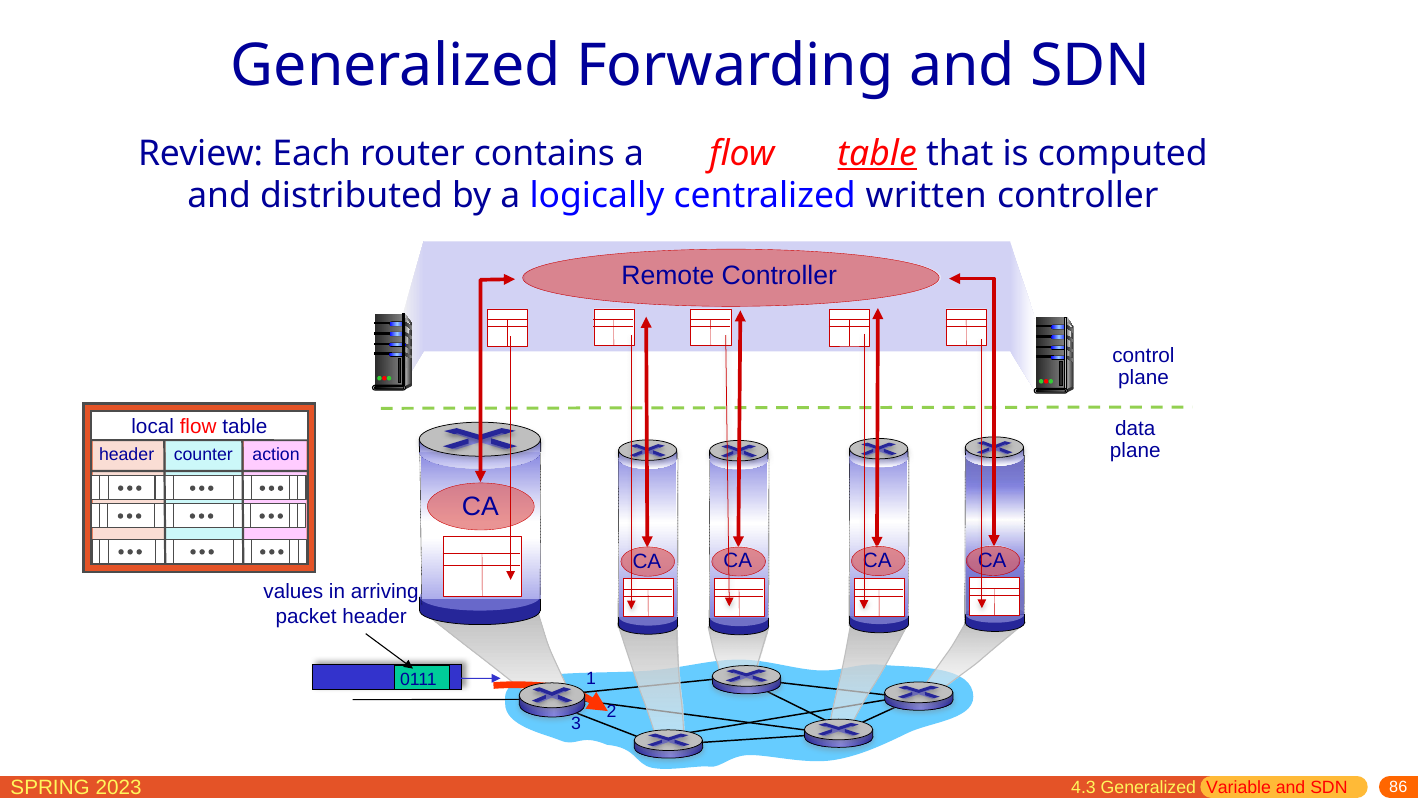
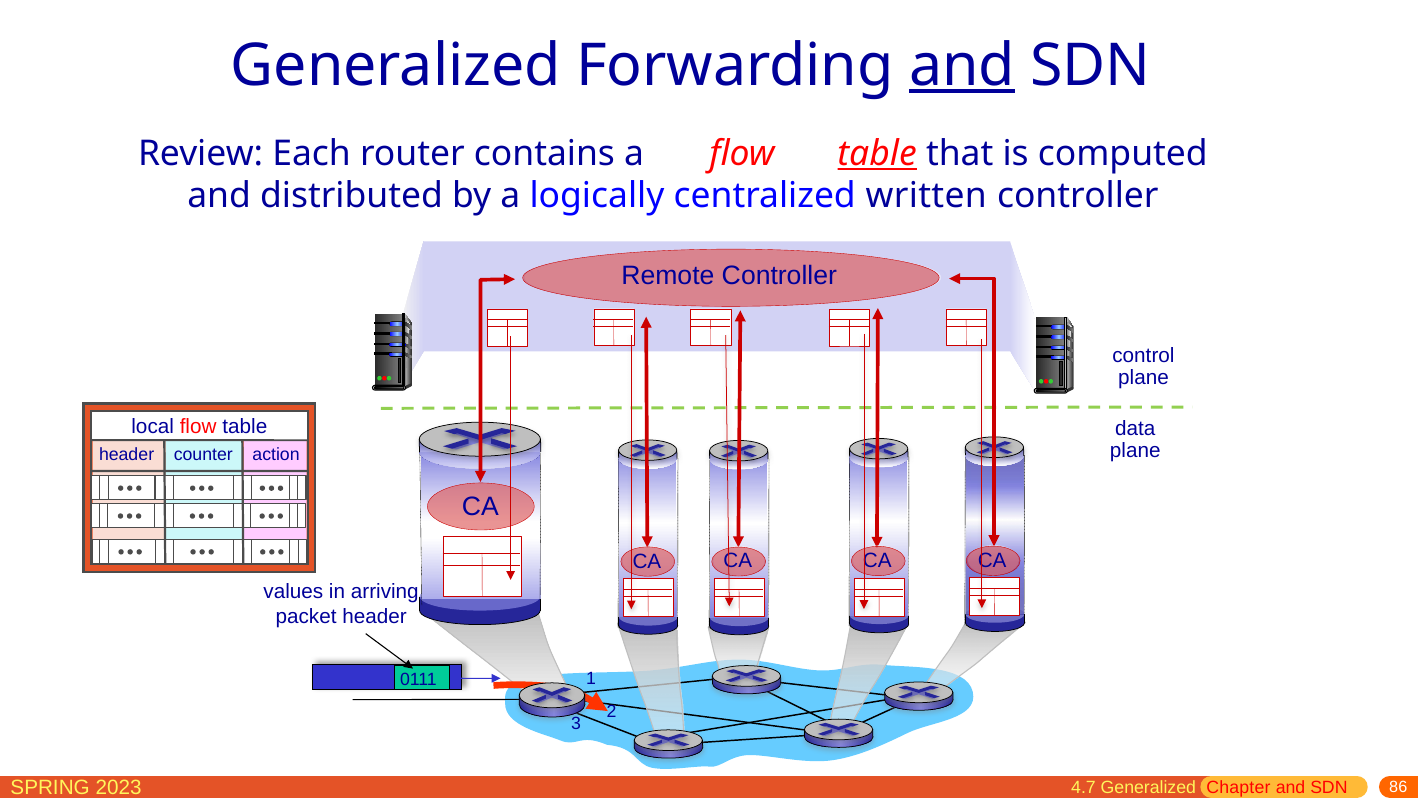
and at (962, 66) underline: none -> present
4.3: 4.3 -> 4.7
Variable: Variable -> Chapter
